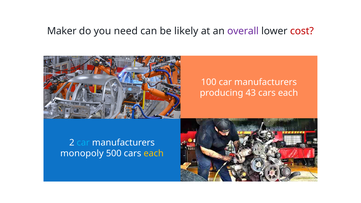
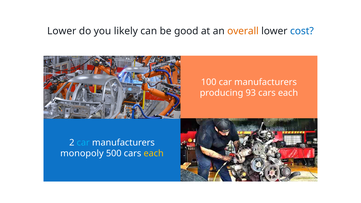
Maker at (62, 31): Maker -> Lower
need: need -> likely
likely: likely -> good
overall colour: purple -> orange
cost colour: red -> blue
43: 43 -> 93
